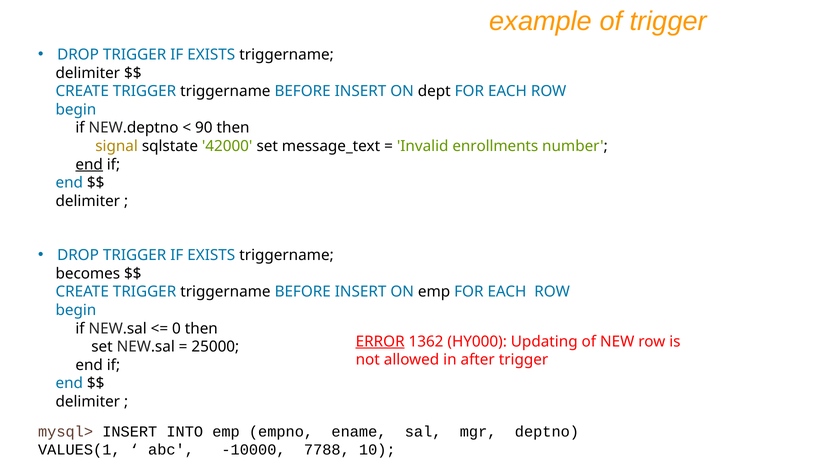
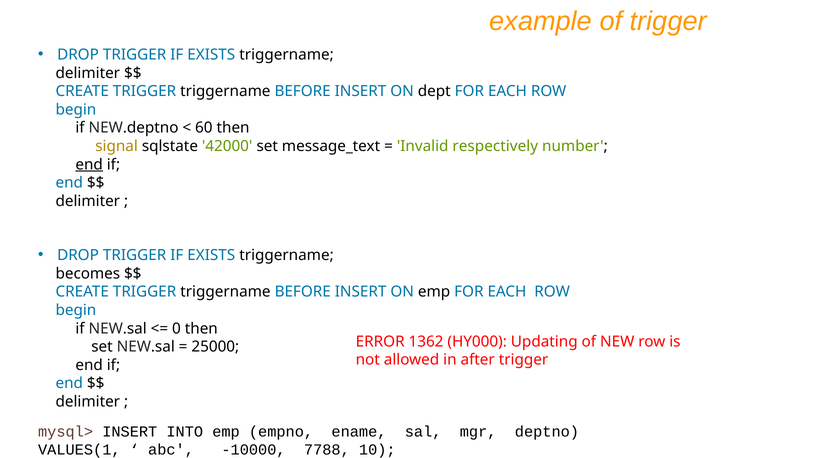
90: 90 -> 60
enrollments: enrollments -> respectively
ERROR underline: present -> none
